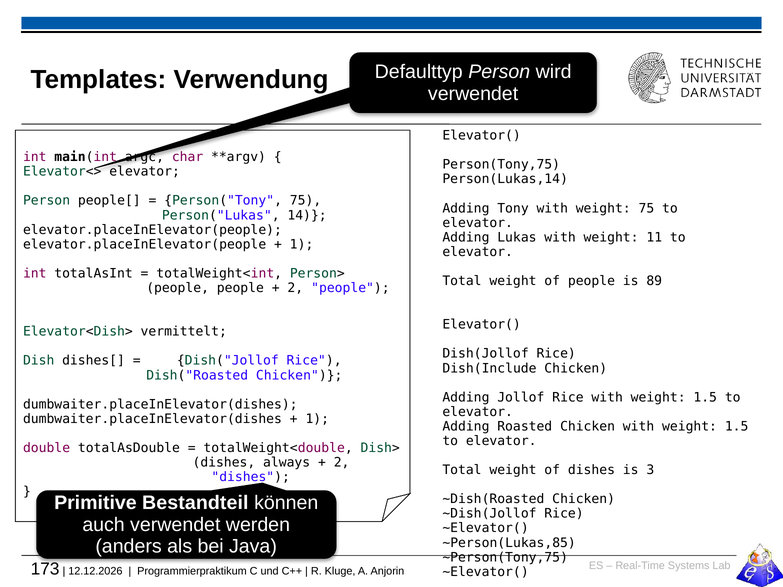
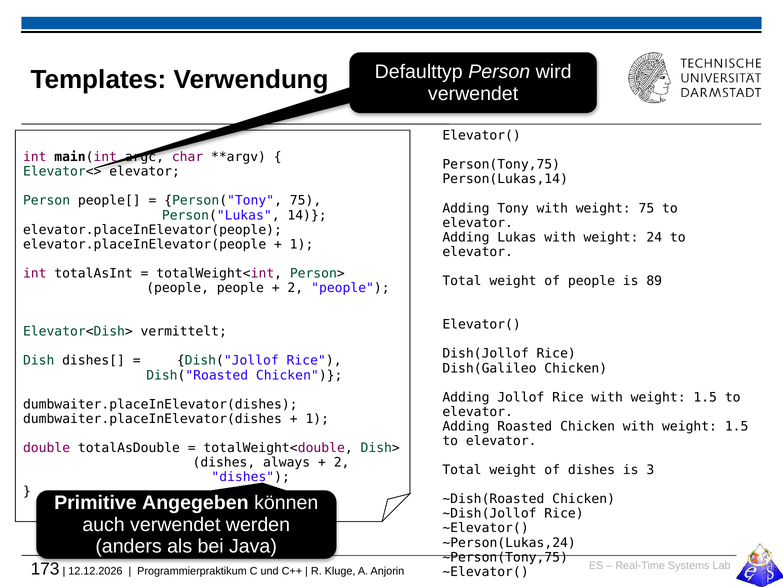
11: 11 -> 24
Dish(Include: Dish(Include -> Dish(Galileo
Bestandteil: Bestandteil -> Angegeben
~Person(Lukas,85: ~Person(Lukas,85 -> ~Person(Lukas,24
